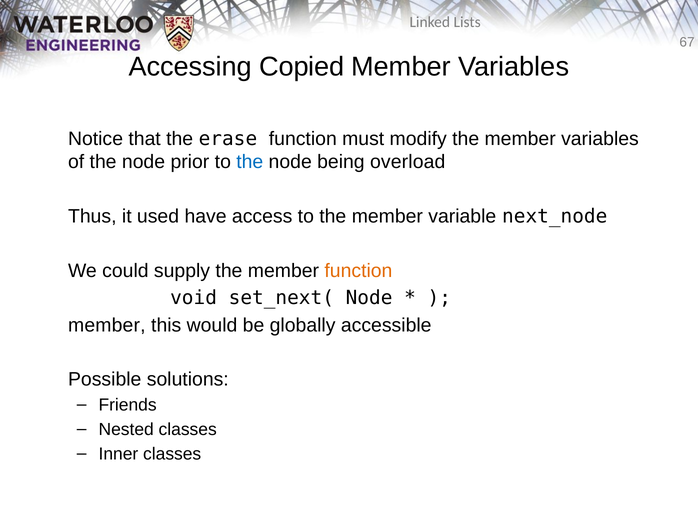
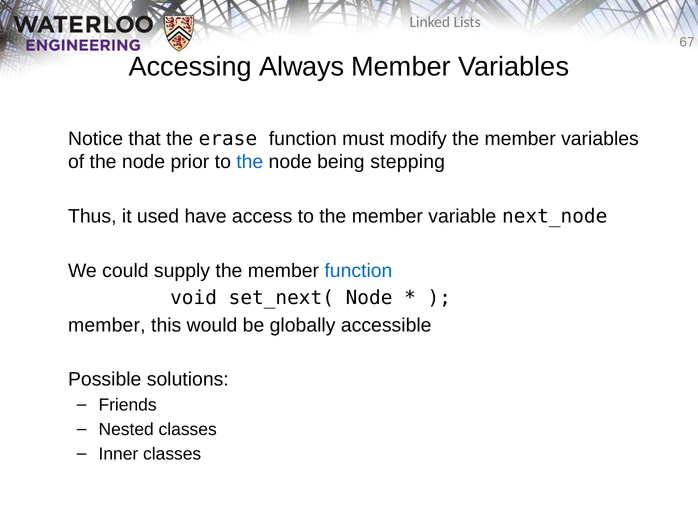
Copied: Copied -> Always
overload: overload -> stepping
function at (358, 271) colour: orange -> blue
